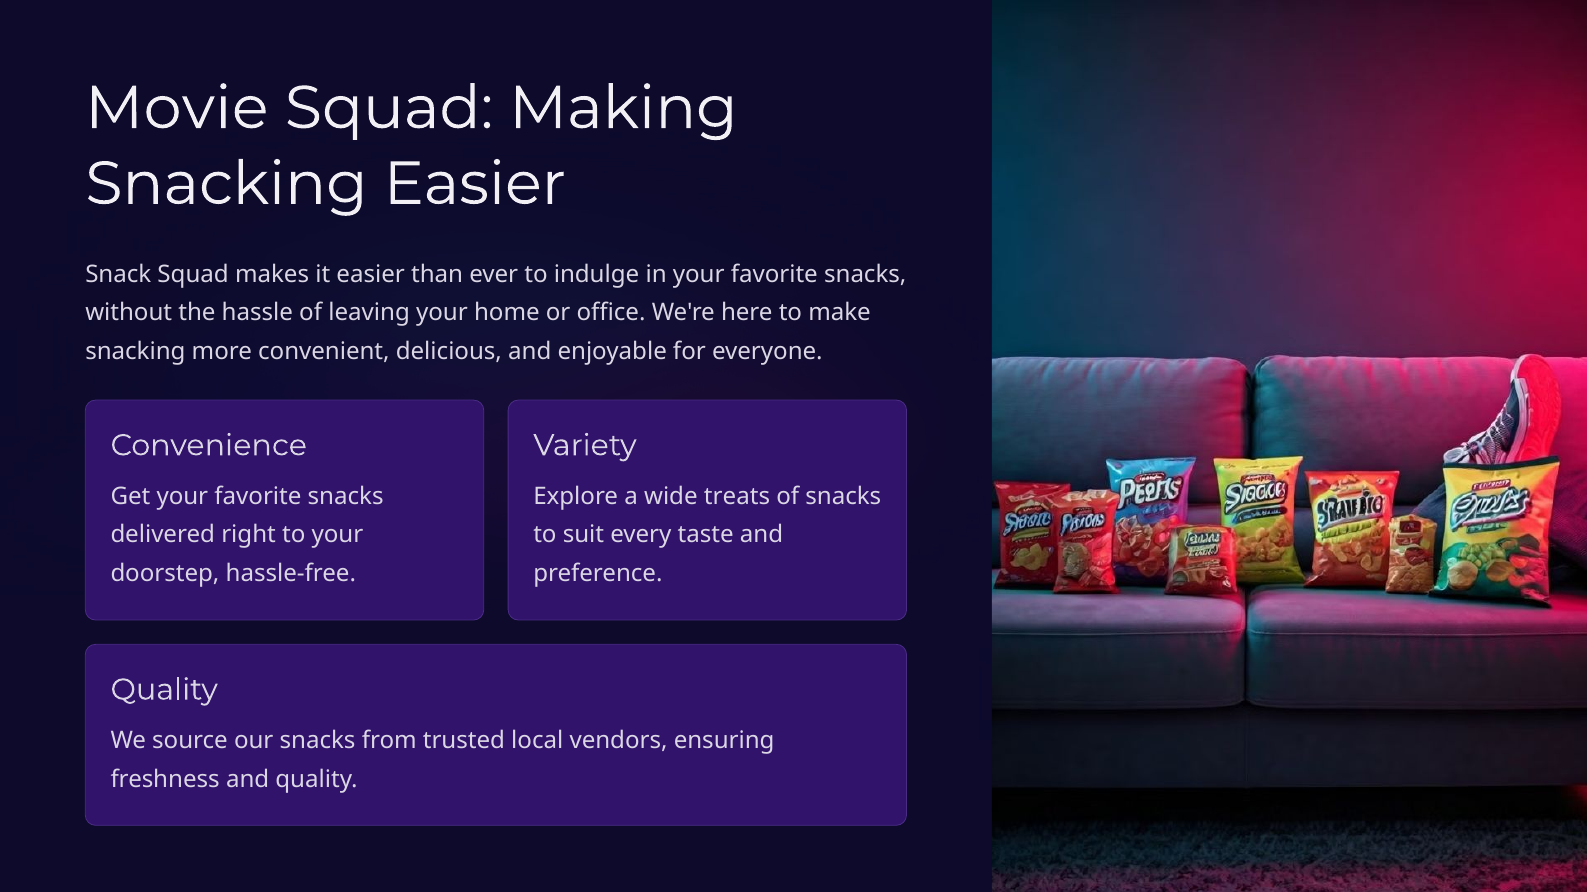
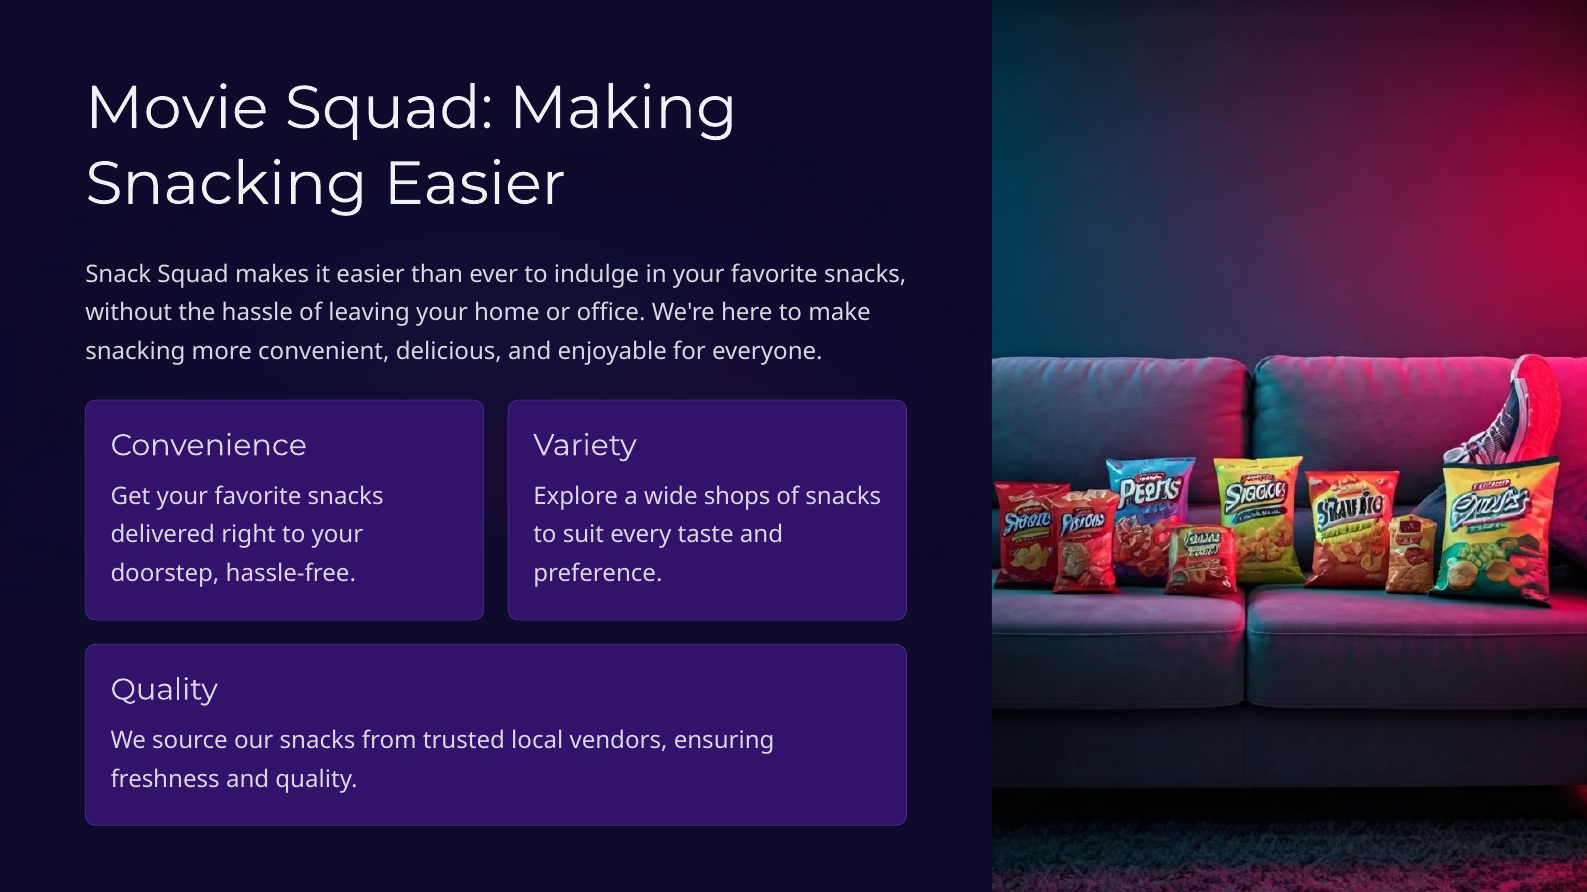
treats: treats -> shops
